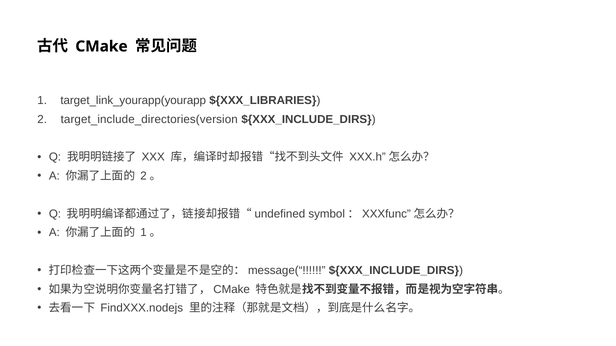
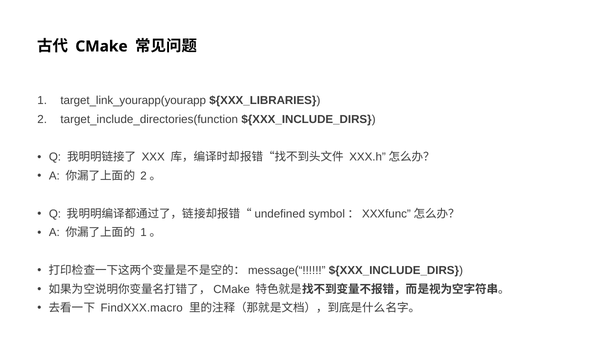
target_include_directories(version: target_include_directories(version -> target_include_directories(function
FindXXX.nodejs: FindXXX.nodejs -> FindXXX.macro
